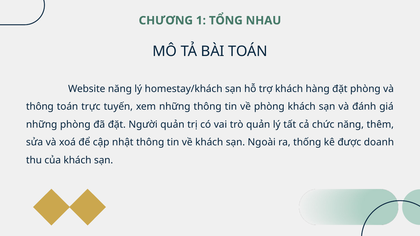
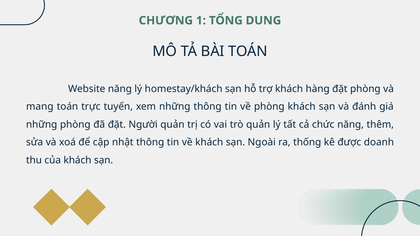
NHAU: NHAU -> DUNG
thông at (40, 107): thông -> mang
